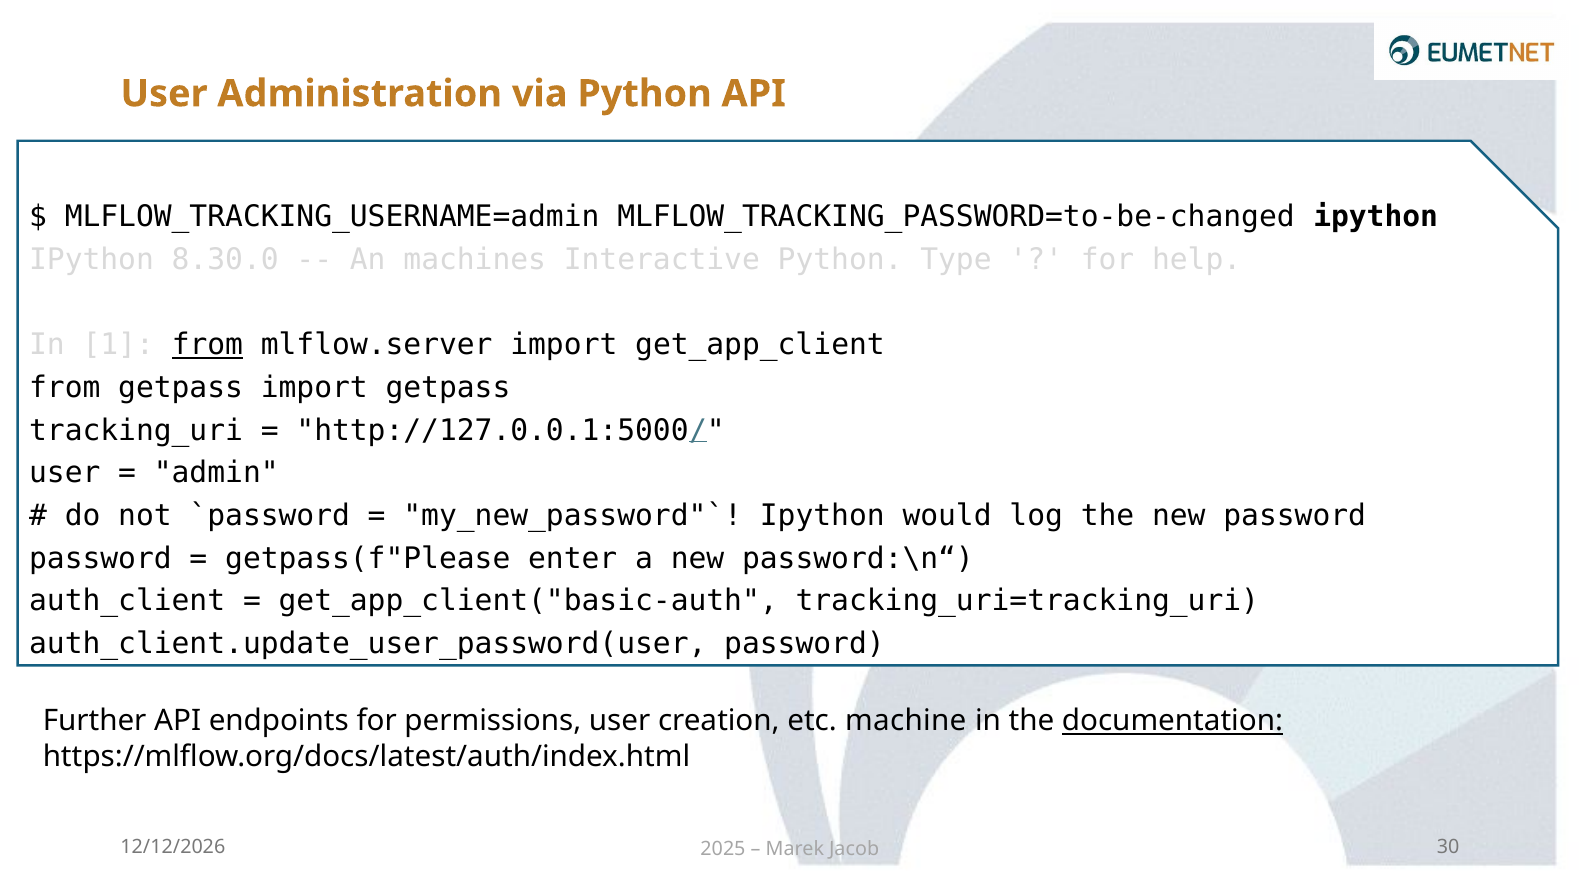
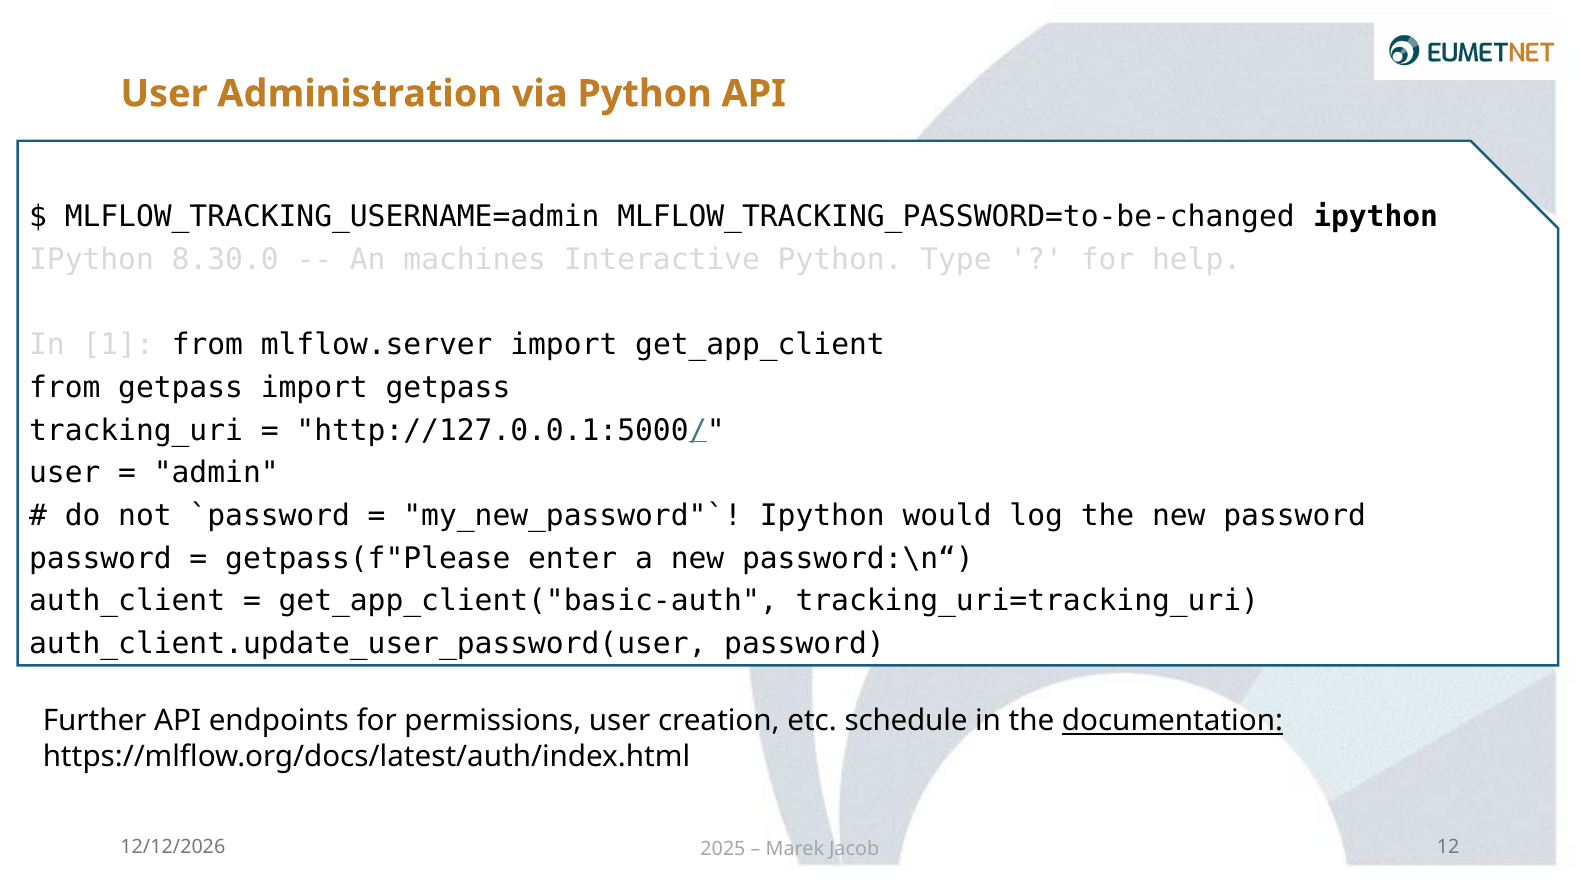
from at (207, 345) underline: present -> none
machine: machine -> schedule
30: 30 -> 12
